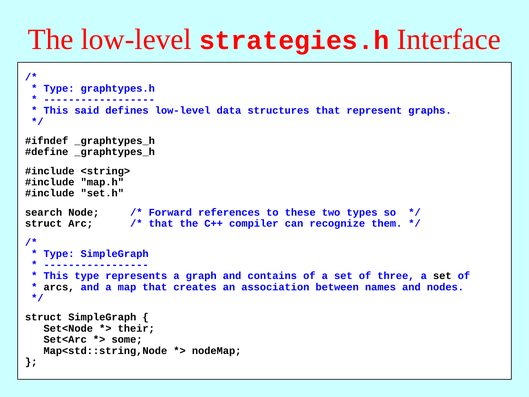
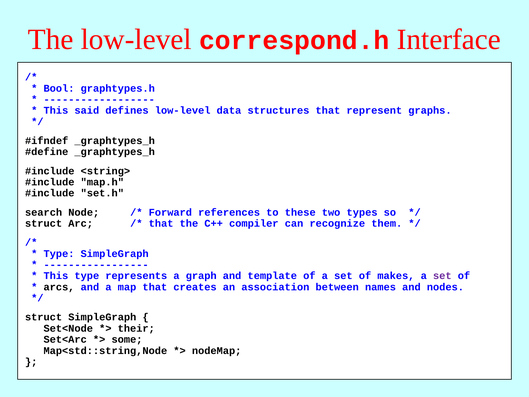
strategies.h: strategies.h -> correspond.h
Type at (59, 88): Type -> Bool
contains: contains -> template
three: three -> makes
set at (442, 276) colour: black -> purple
